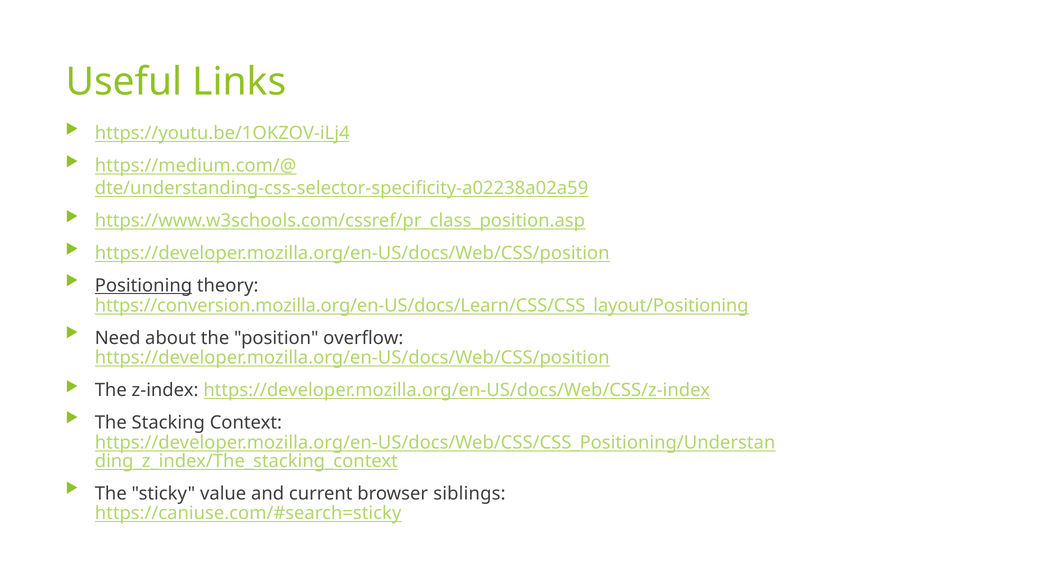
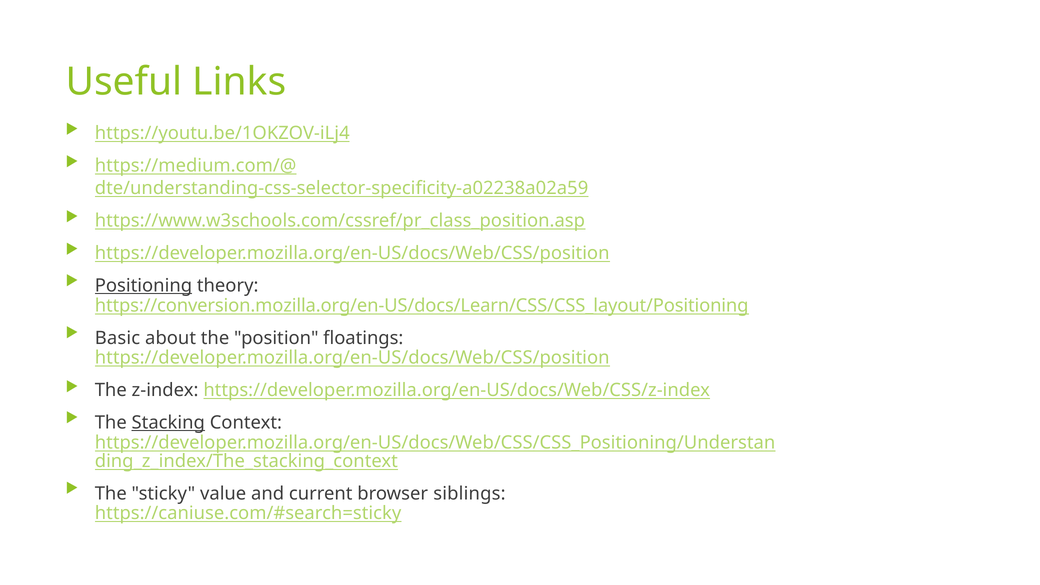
Need: Need -> Basic
overflow: overflow -> floatings
Stacking underline: none -> present
